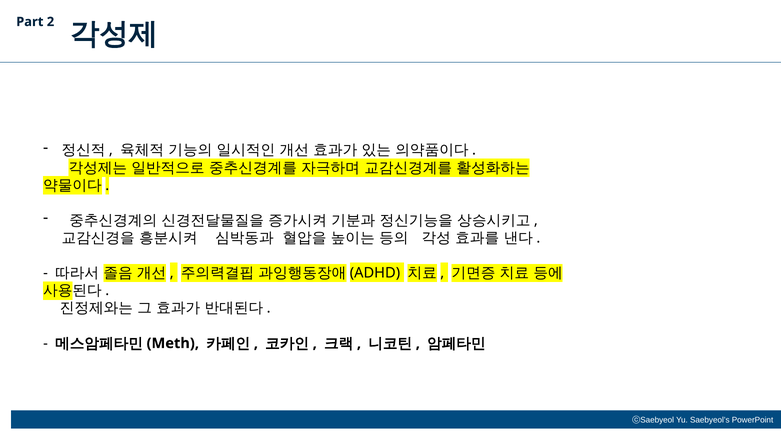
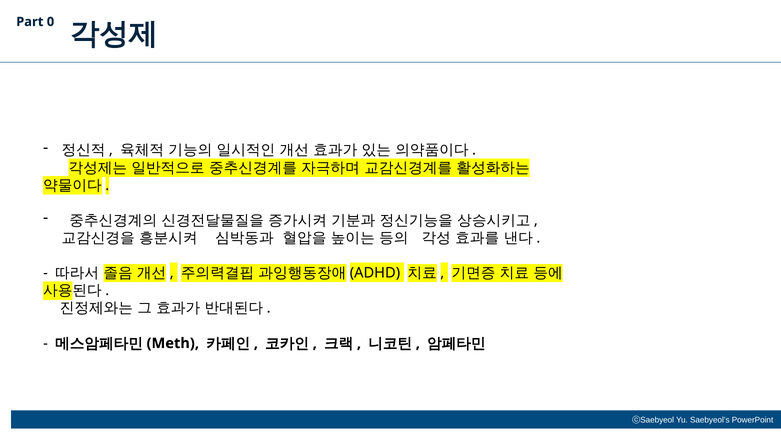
2: 2 -> 0
